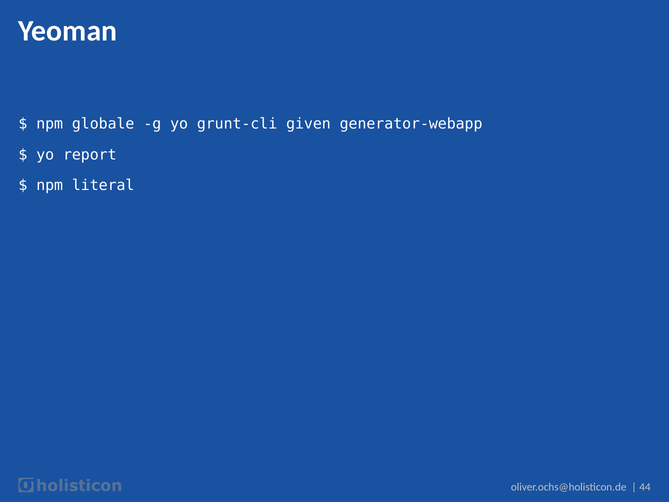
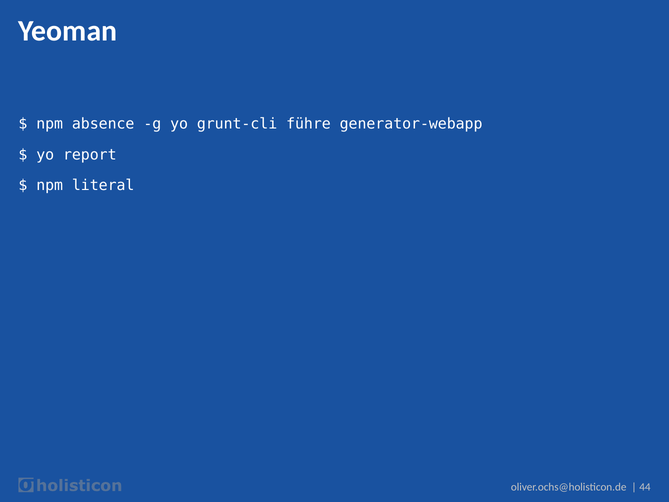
globale: globale -> absence
given: given -> führe
